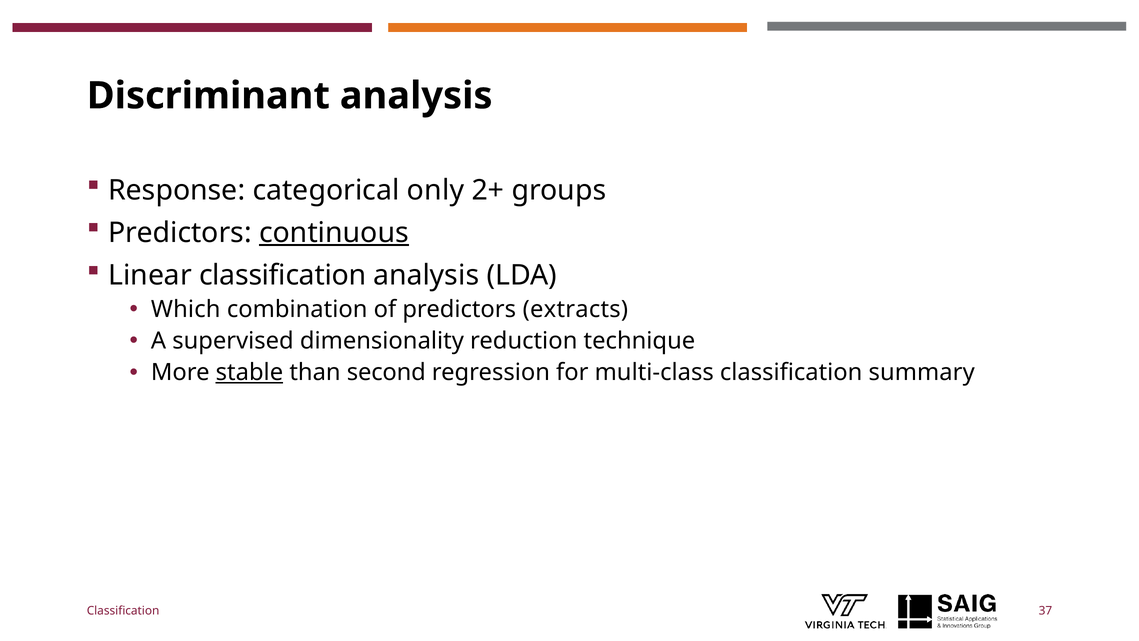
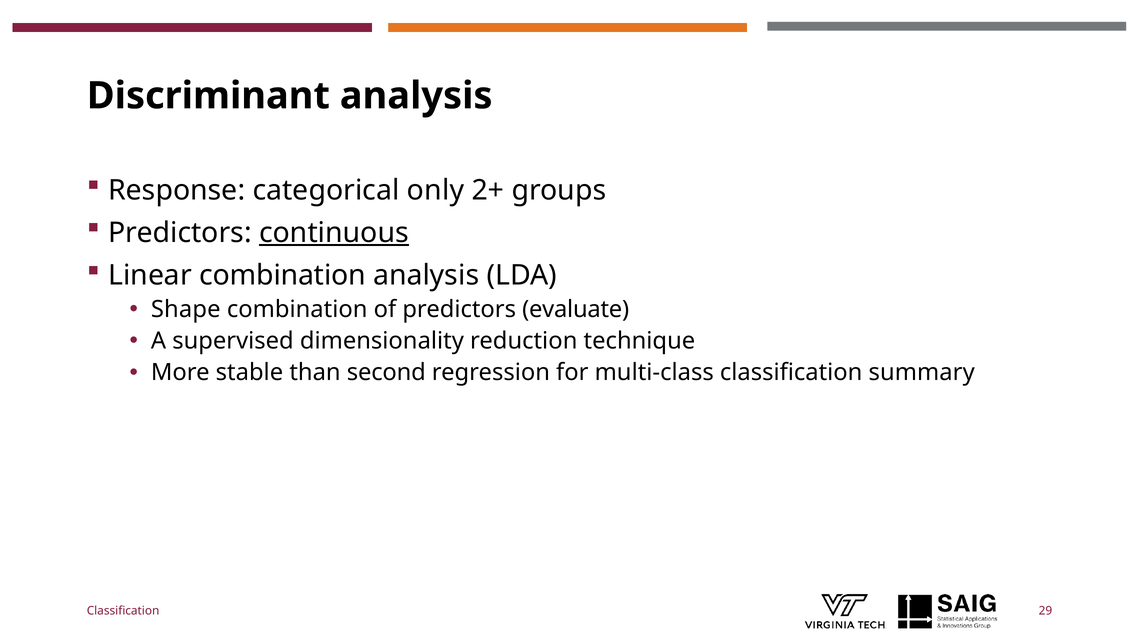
Linear classification: classification -> combination
Which: Which -> Shape
extracts: extracts -> evaluate
stable underline: present -> none
37: 37 -> 29
